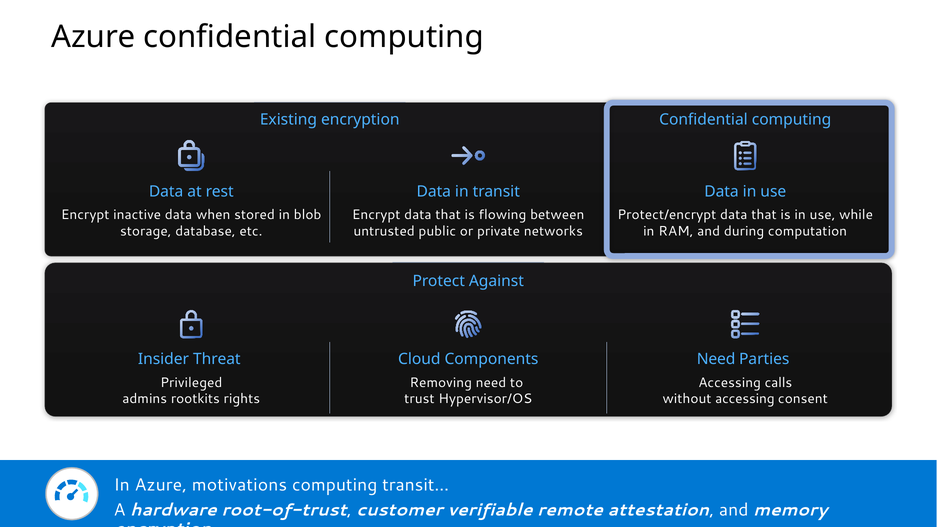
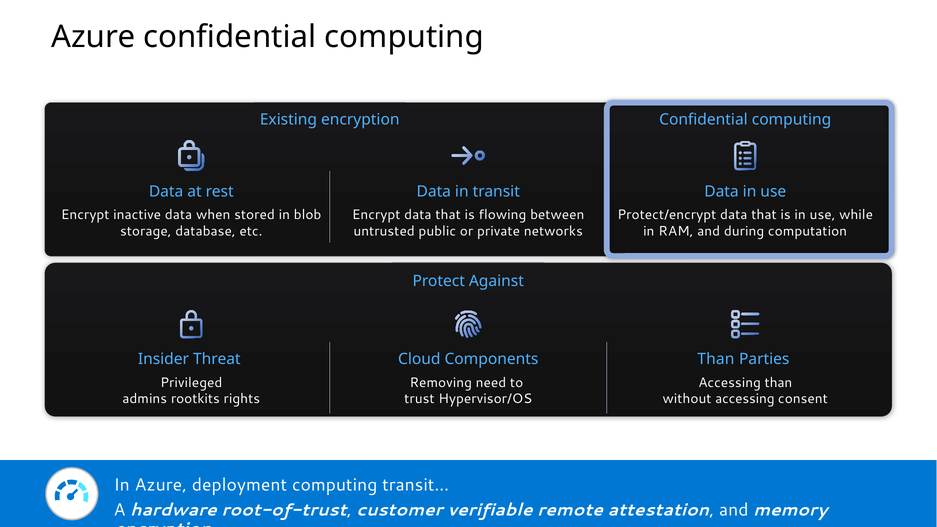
Need at (716, 359): Need -> Than
Accessing calls: calls -> than
motivations: motivations -> deployment
